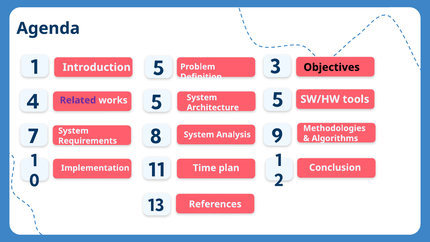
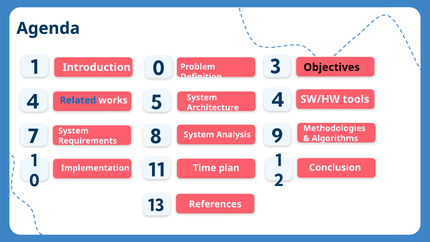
Introduction 5: 5 -> 0
Related colour: purple -> blue
Architecture 5: 5 -> 4
